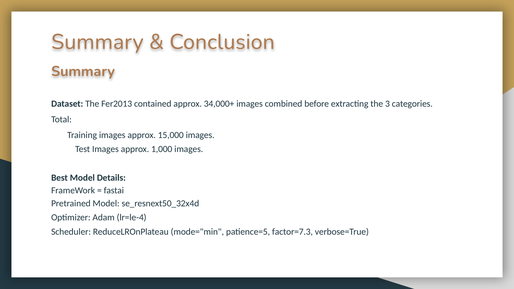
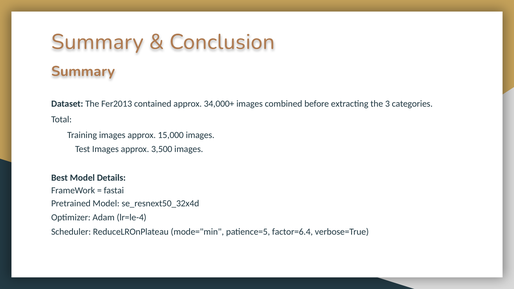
1,000: 1,000 -> 3,500
factor=7.3: factor=7.3 -> factor=6.4
